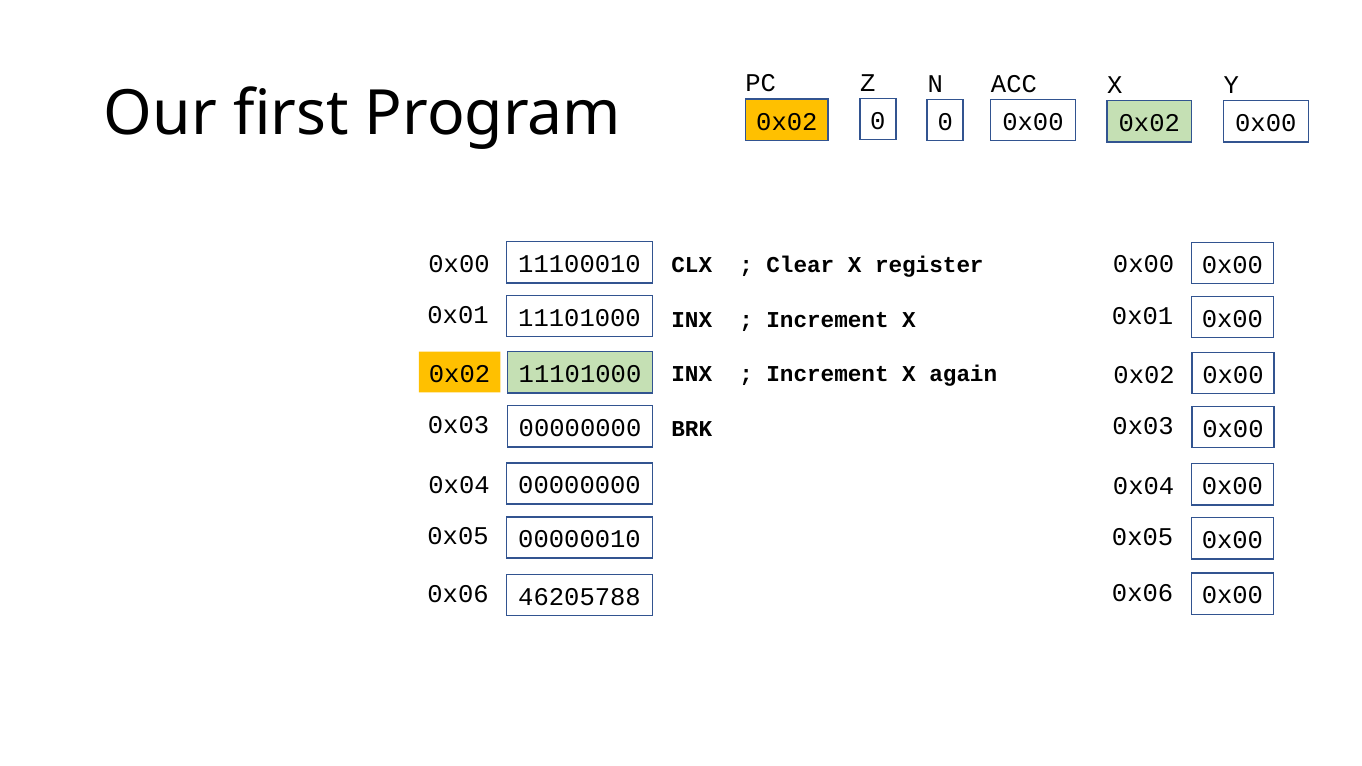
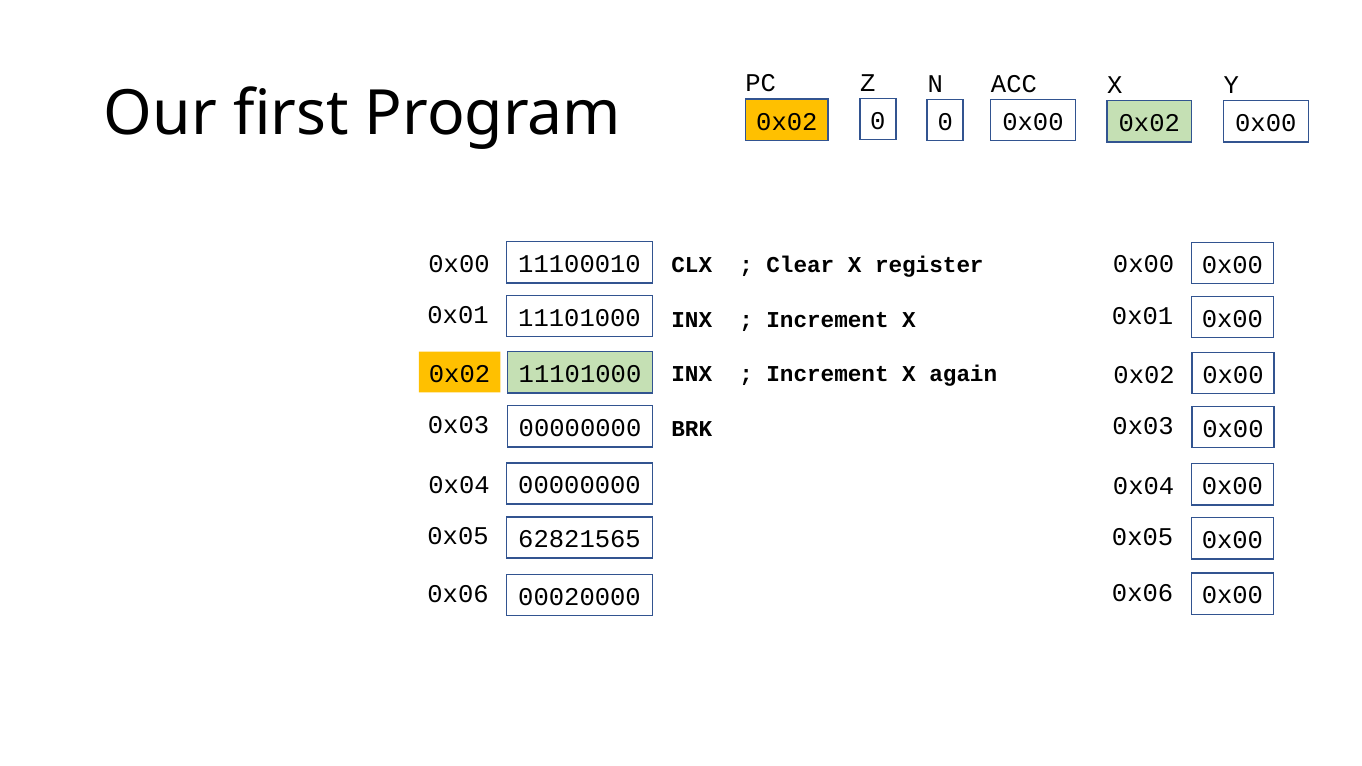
00000010: 00000010 -> 62821565
46205788: 46205788 -> 00020000
